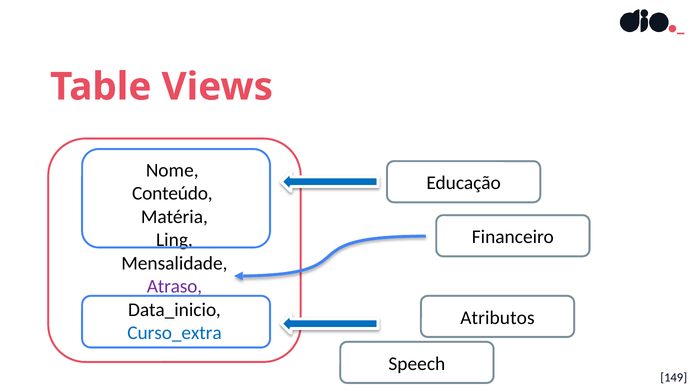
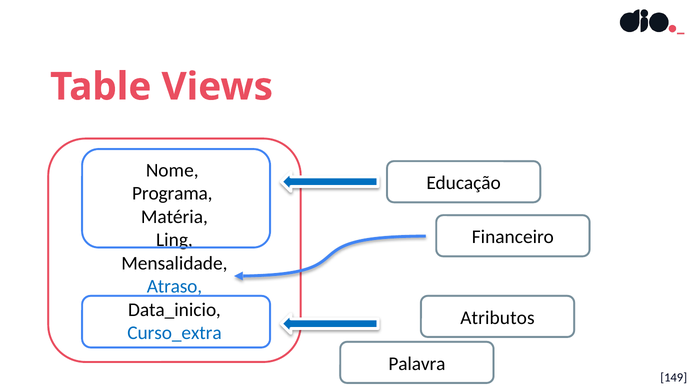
Conteúdo: Conteúdo -> Programa
Atraso colour: purple -> blue
Speech: Speech -> Palavra
